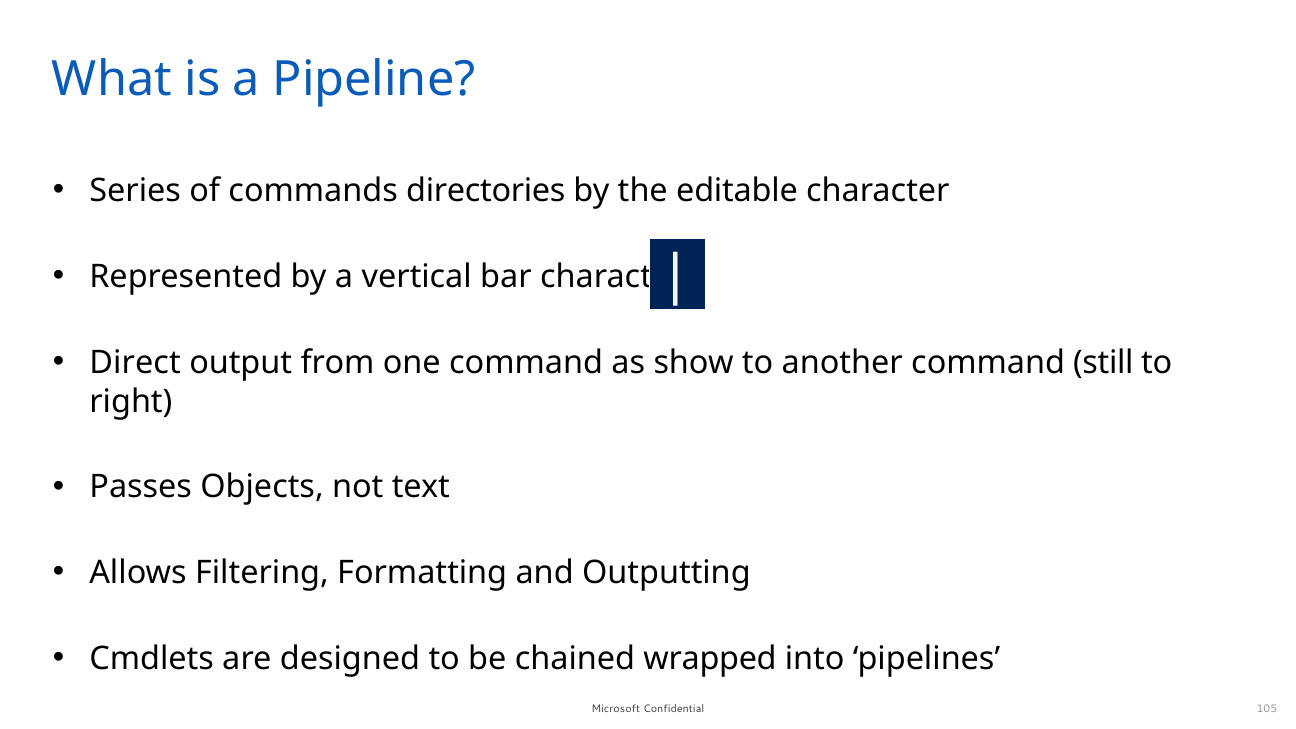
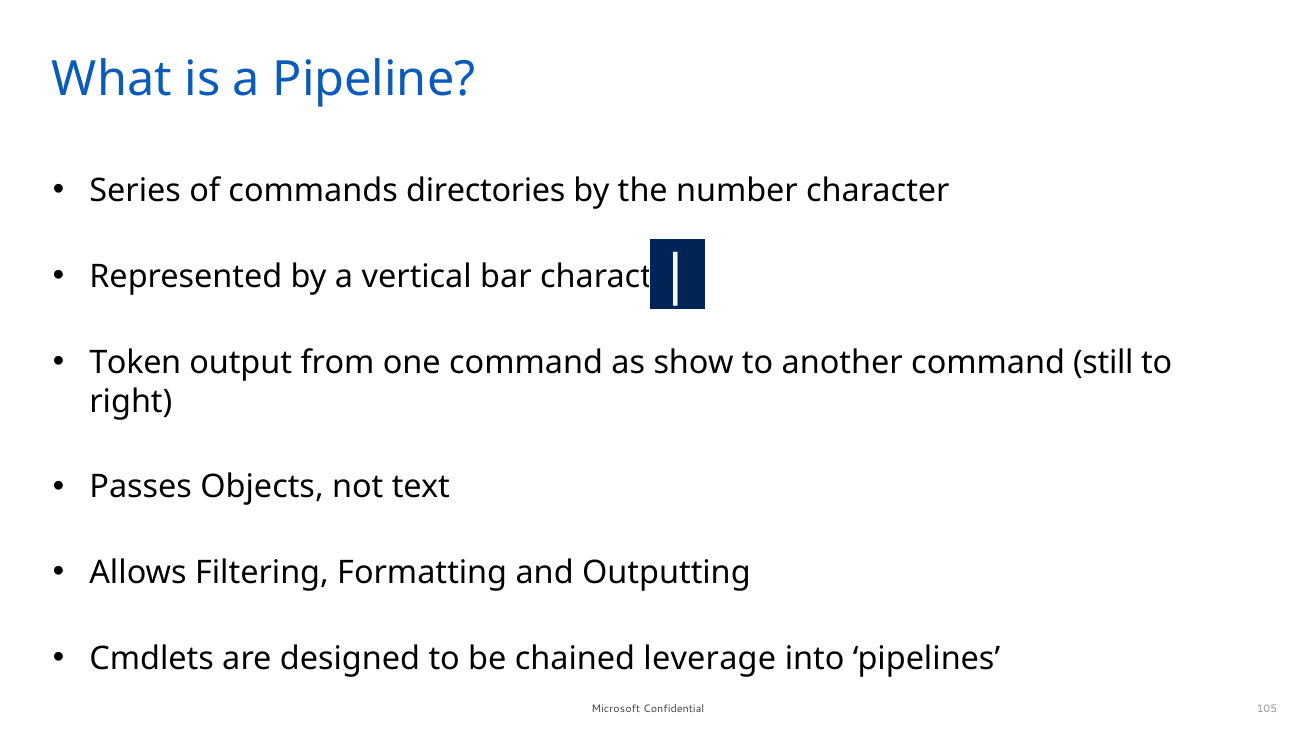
editable: editable -> number
Direct: Direct -> Token
wrapped: wrapped -> leverage
